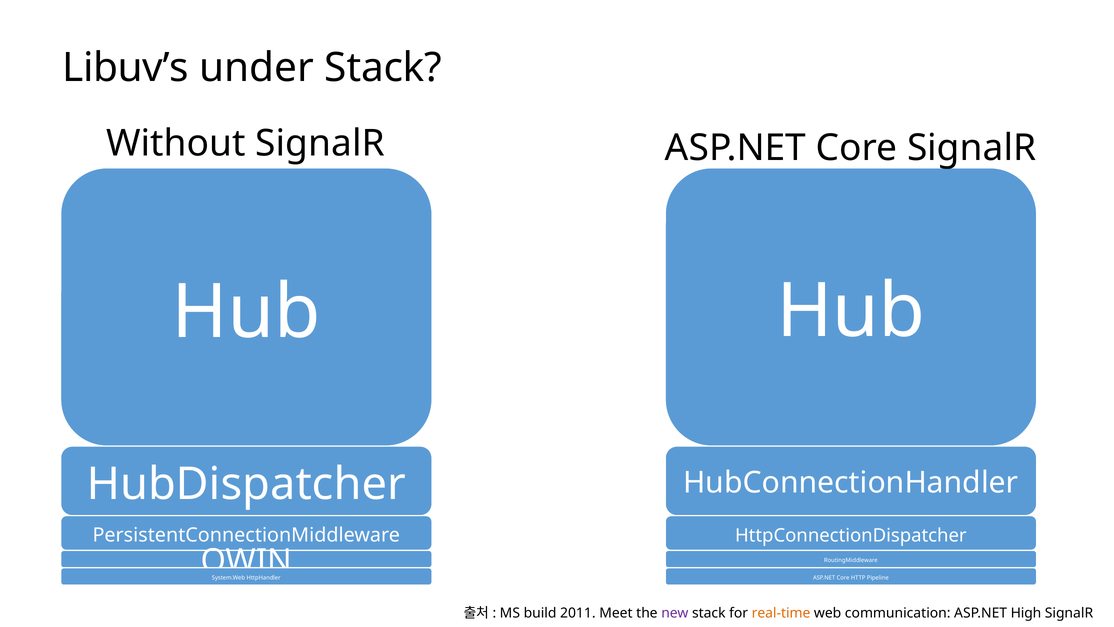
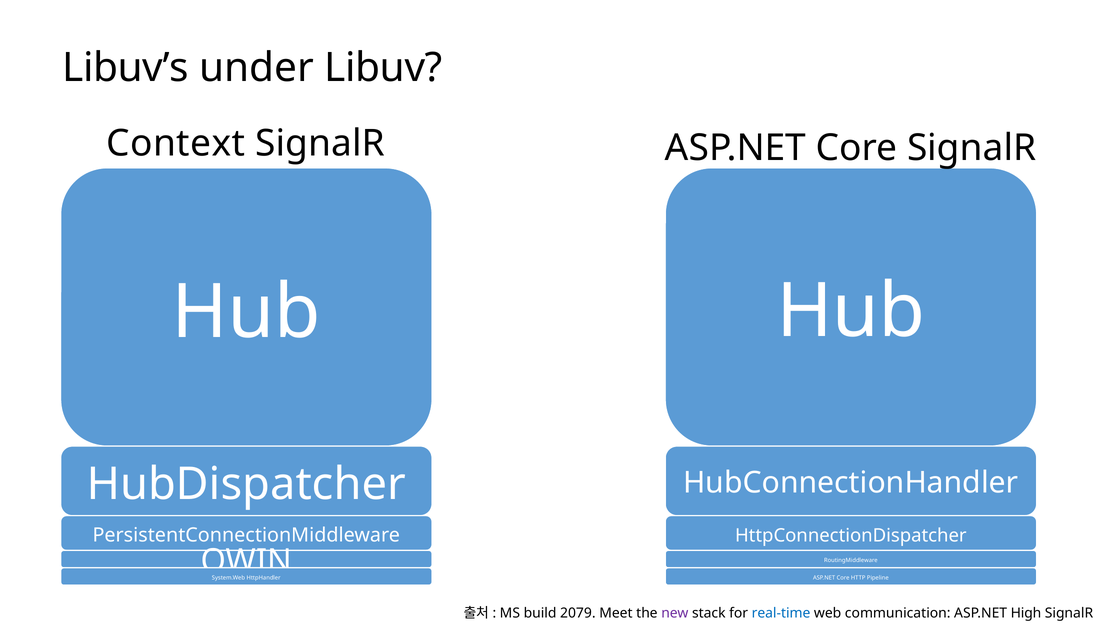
under Stack: Stack -> Libuv
Without: Without -> Context
2011: 2011 -> 2079
real-time colour: orange -> blue
